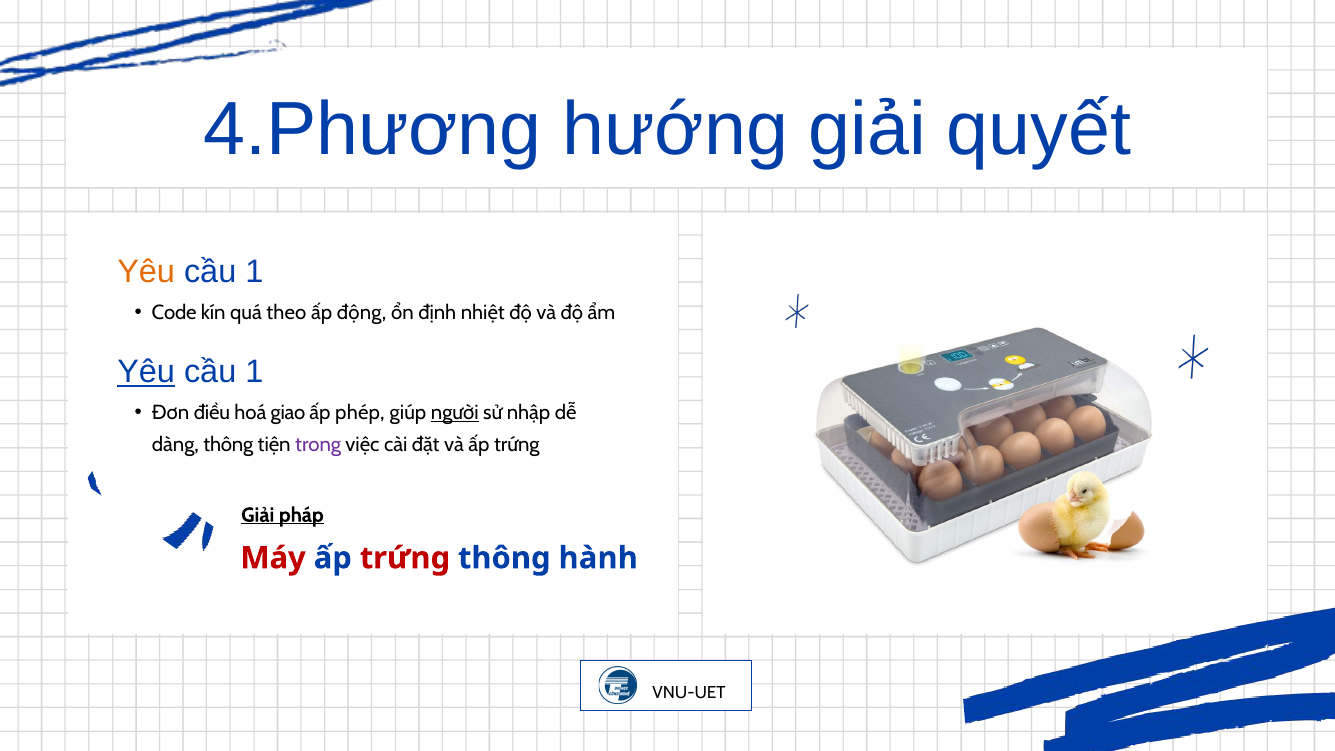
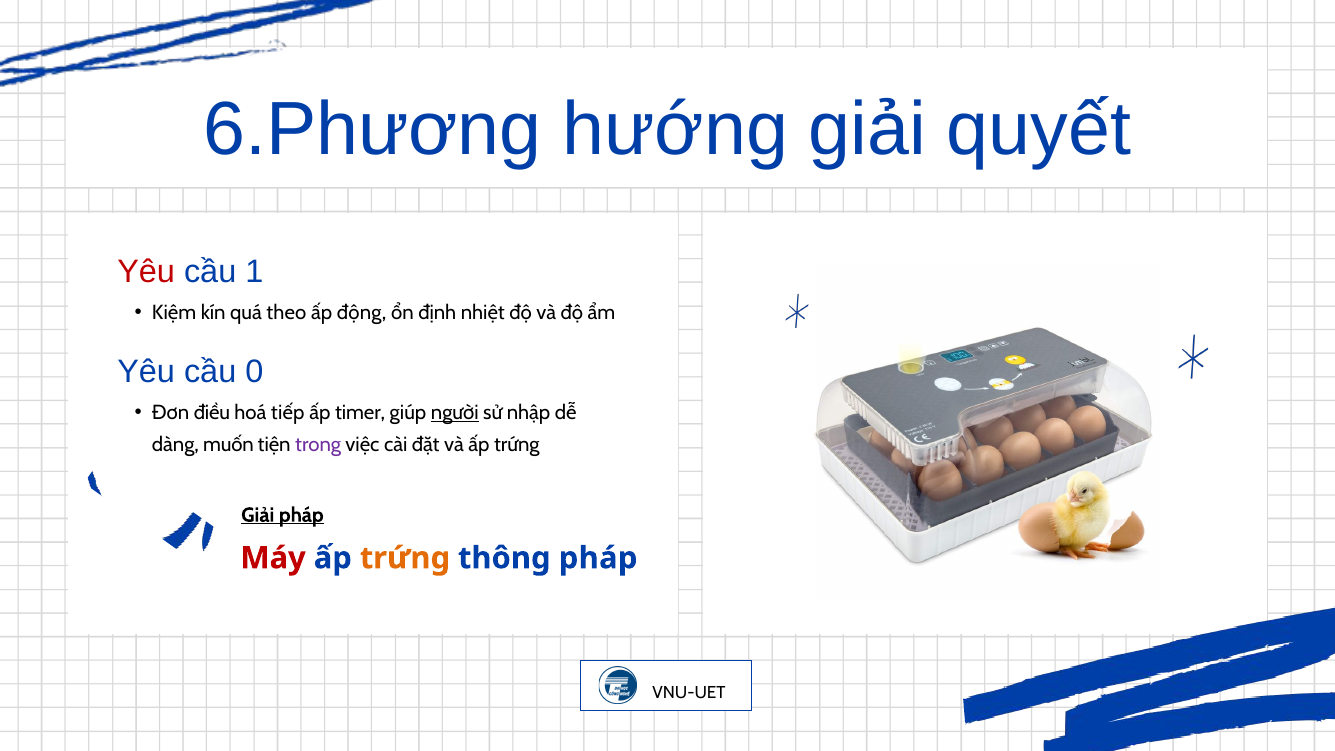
4.Phương: 4.Phương -> 6.Phương
Yêu at (146, 272) colour: orange -> red
Code: Code -> Kiệm
Yêu at (146, 372) underline: present -> none
1 at (254, 372): 1 -> 0
giao: giao -> tiếp
phép: phép -> timer
dàng thông: thông -> muốn
trứng at (405, 558) colour: red -> orange
thông hành: hành -> pháp
